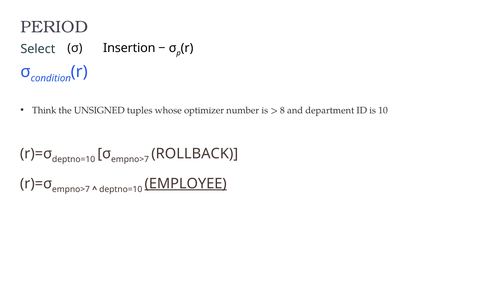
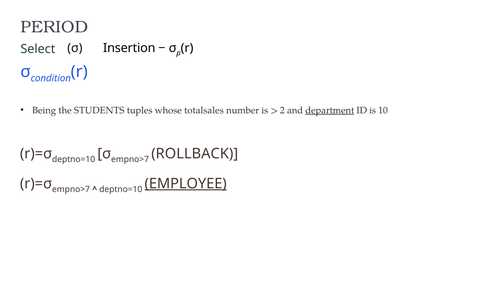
Think: Think -> Being
UNSIGNED: UNSIGNED -> STUDENTS
optimizer: optimizer -> totalsales
8: 8 -> 2
department underline: none -> present
